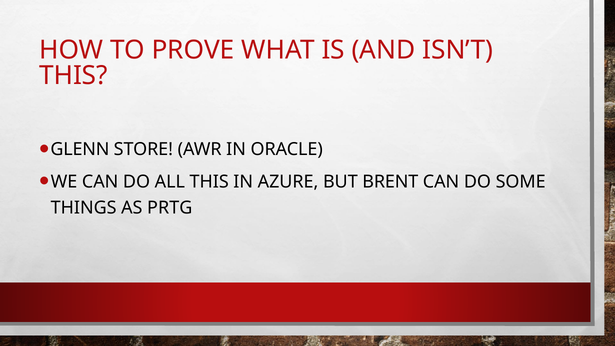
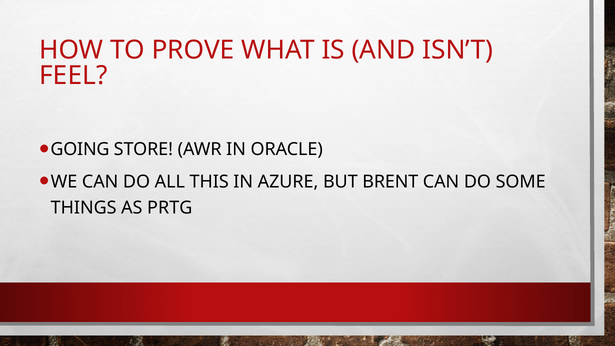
THIS at (73, 75): THIS -> FEEL
GLENN: GLENN -> GOING
